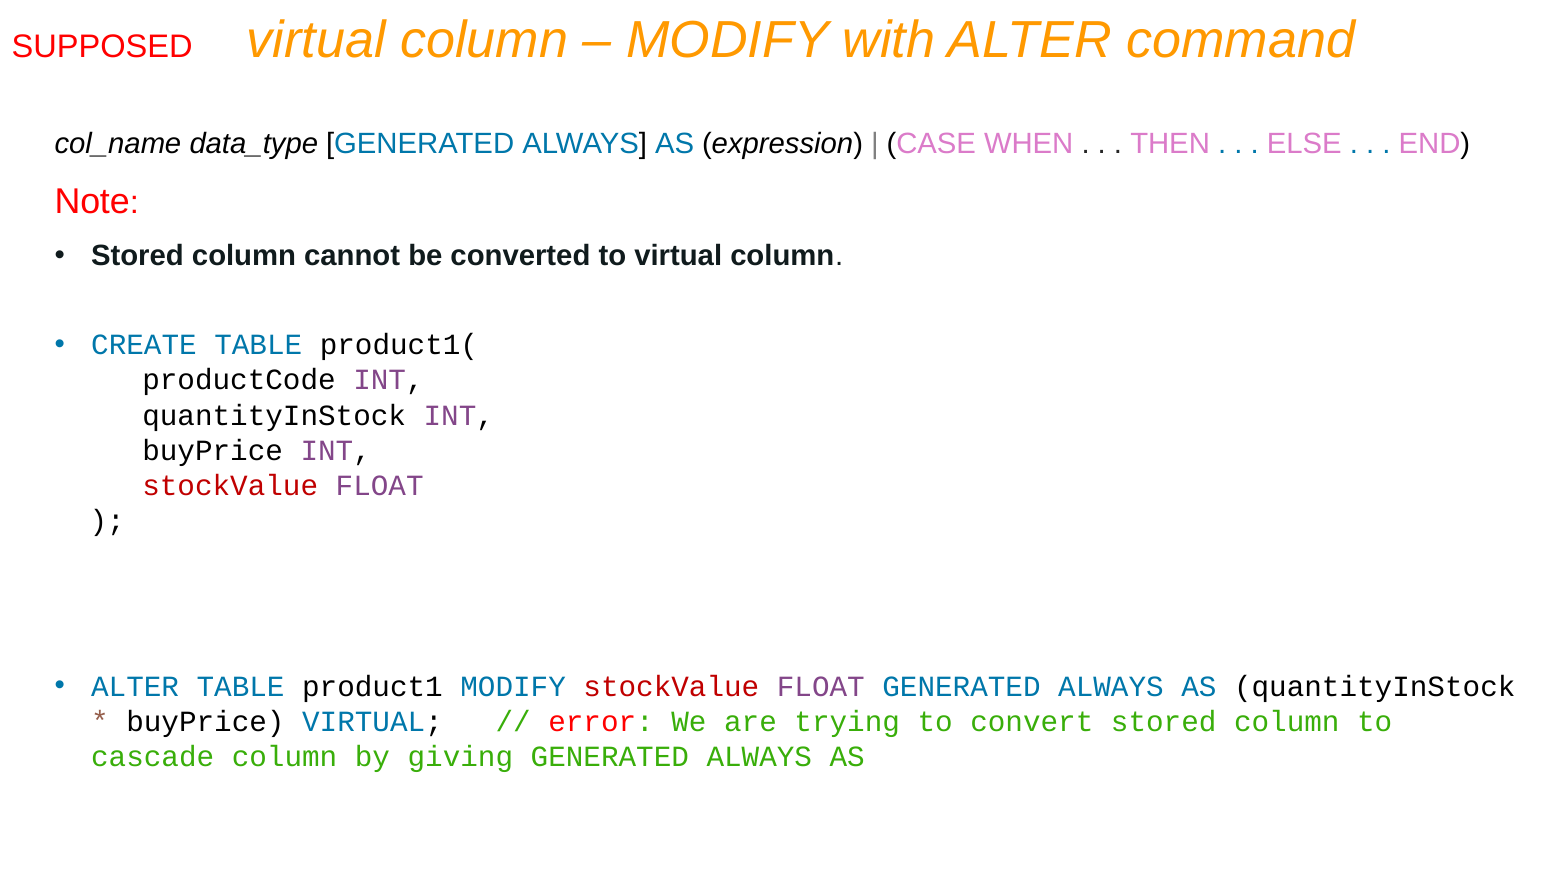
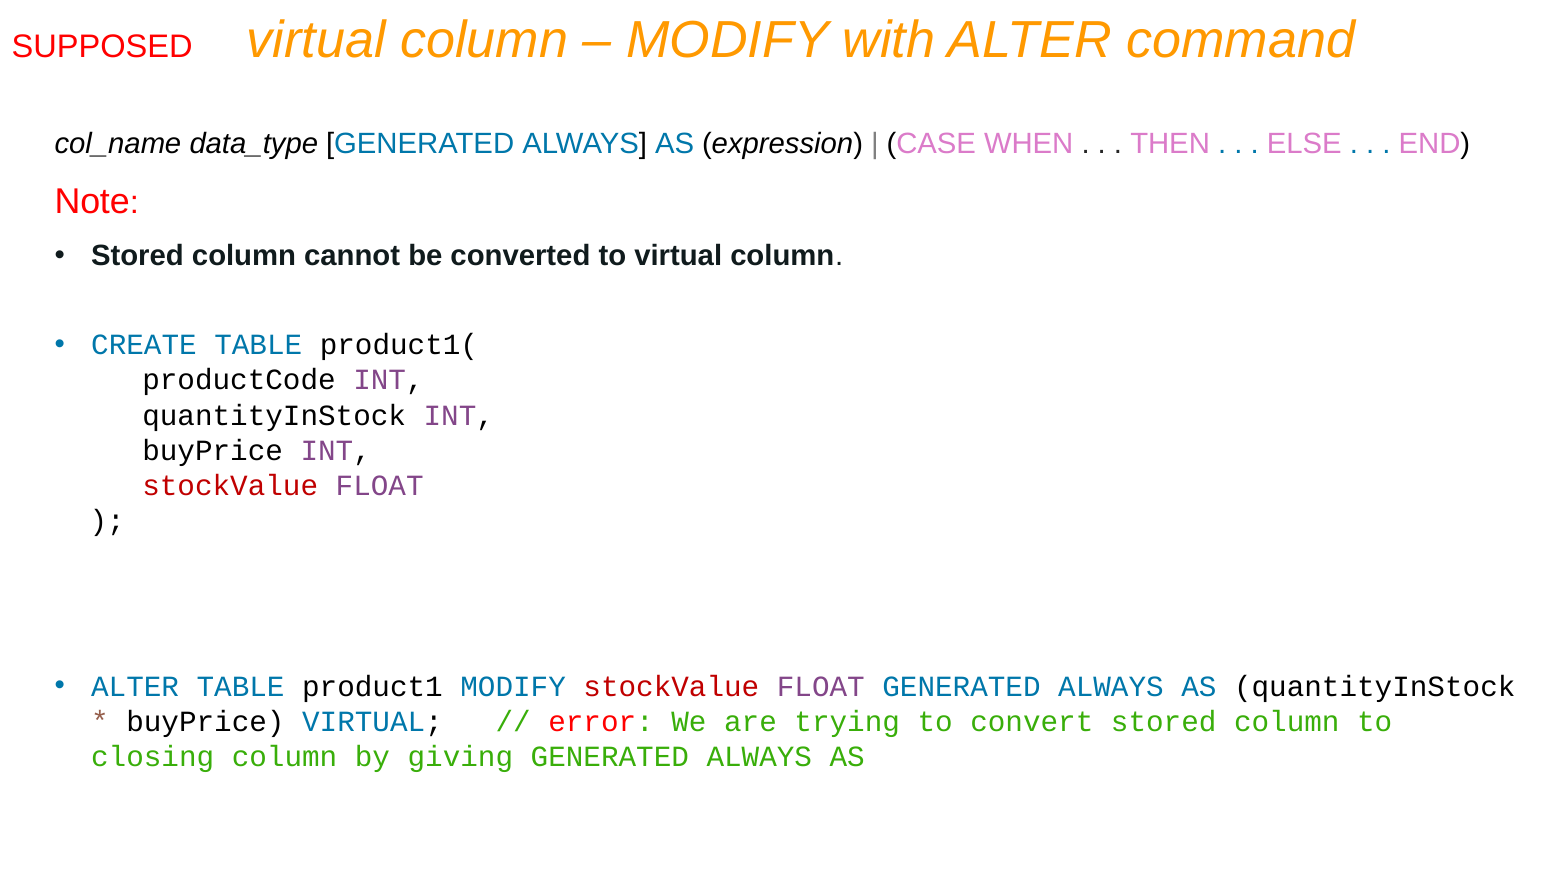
cascade: cascade -> closing
